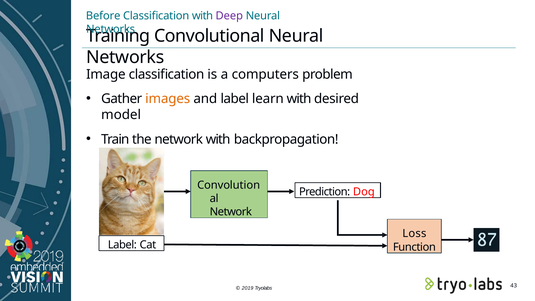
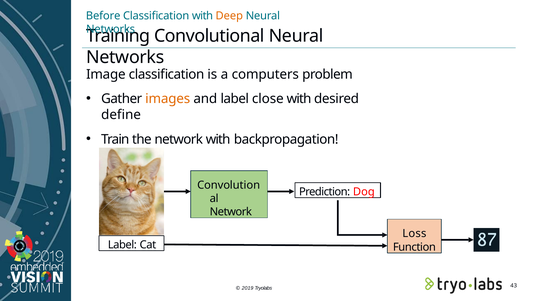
Deep colour: purple -> orange
learn: learn -> close
model: model -> define
